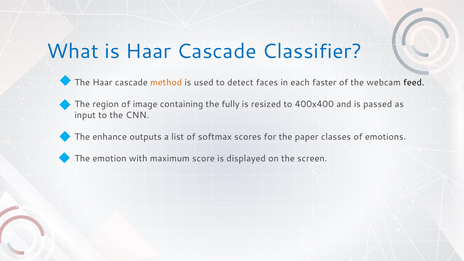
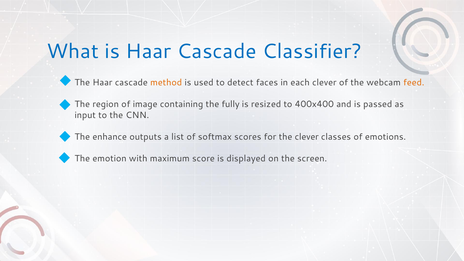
each faster: faster -> clever
feed colour: black -> orange
the paper: paper -> clever
